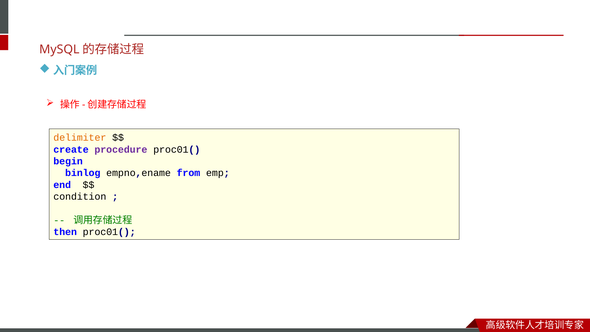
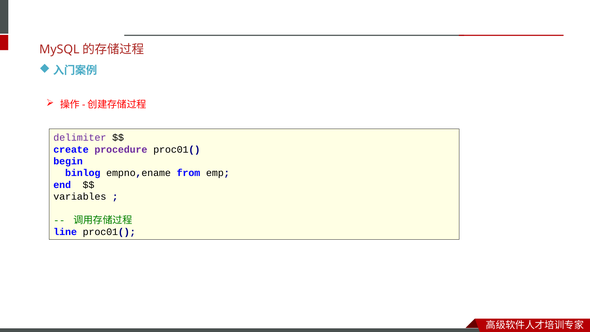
delimiter colour: orange -> purple
condition: condition -> variables
then: then -> line
